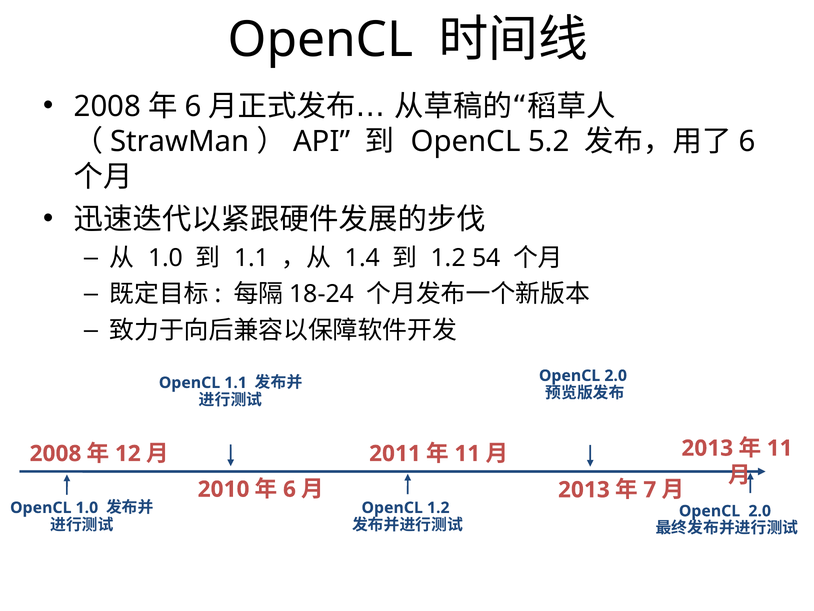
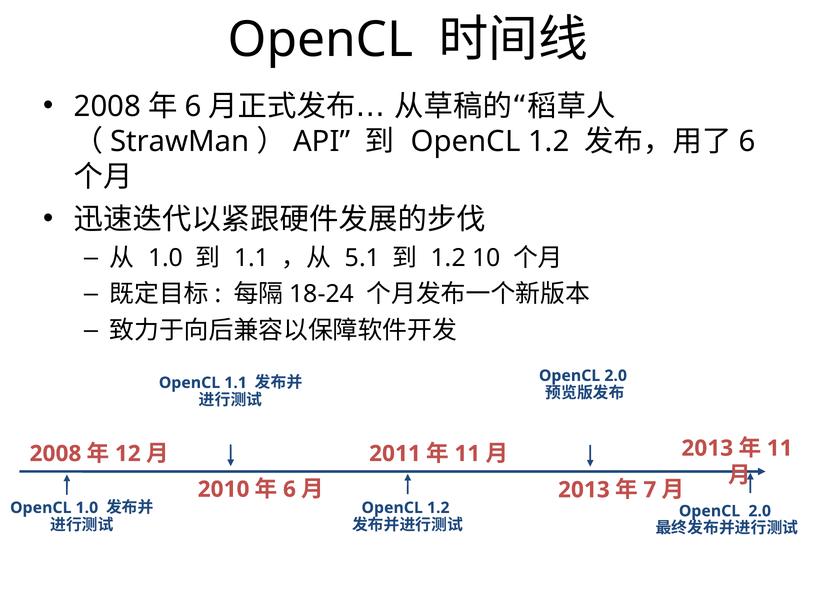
5.2 at (549, 142): 5.2 -> 1.2
1.4: 1.4 -> 5.1
54: 54 -> 10
